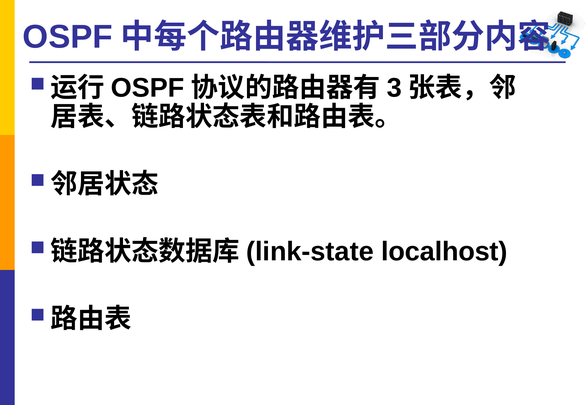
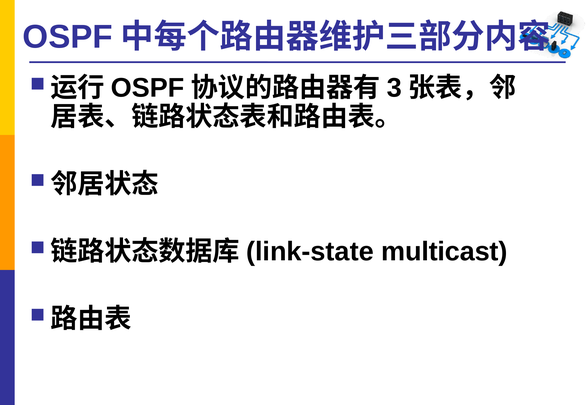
localhost: localhost -> multicast
